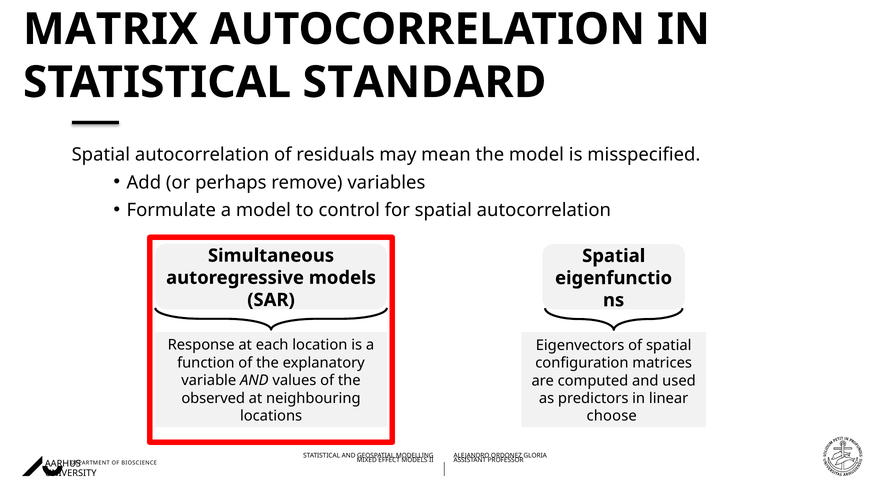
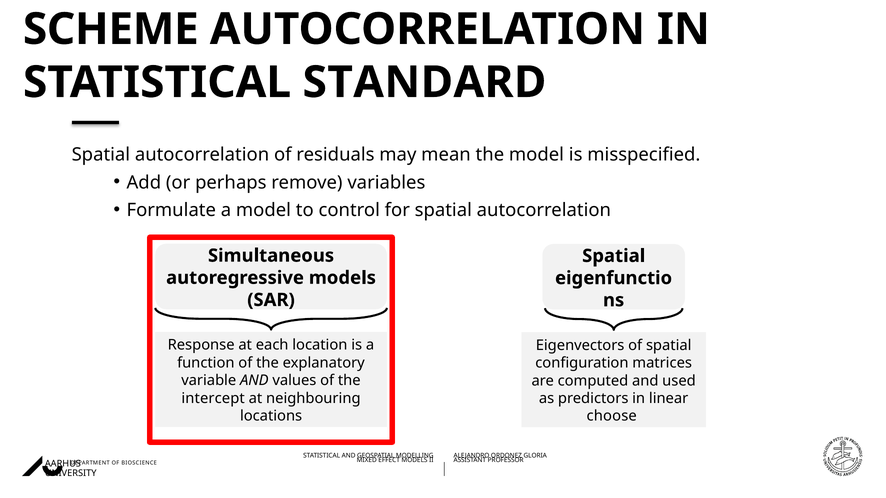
MATRIX: MATRIX -> SCHEME
observed: observed -> intercept
